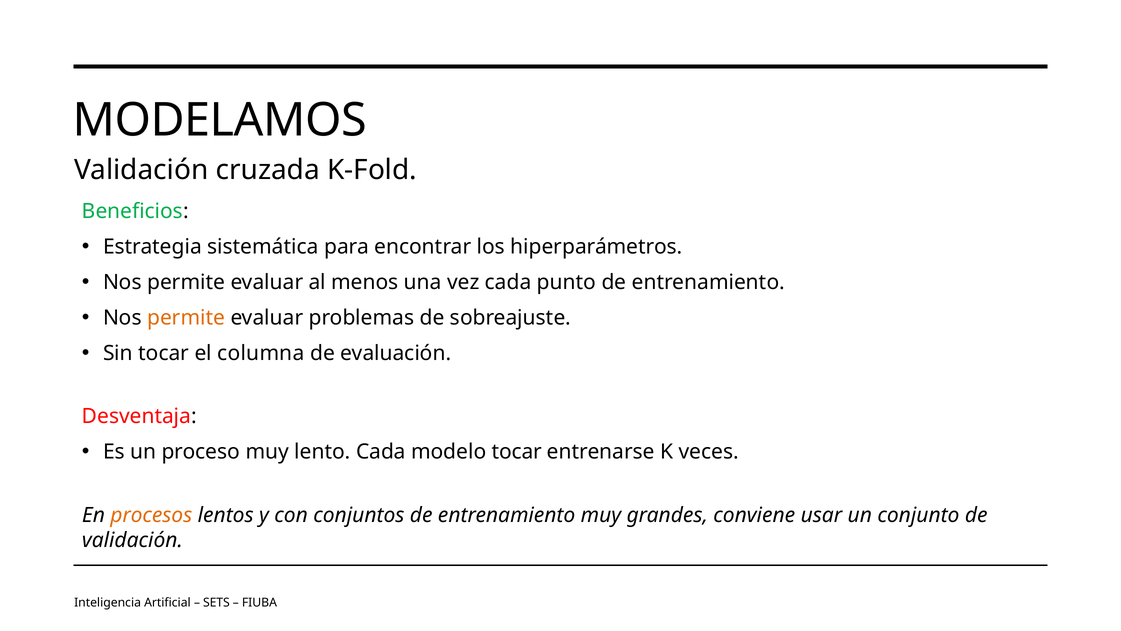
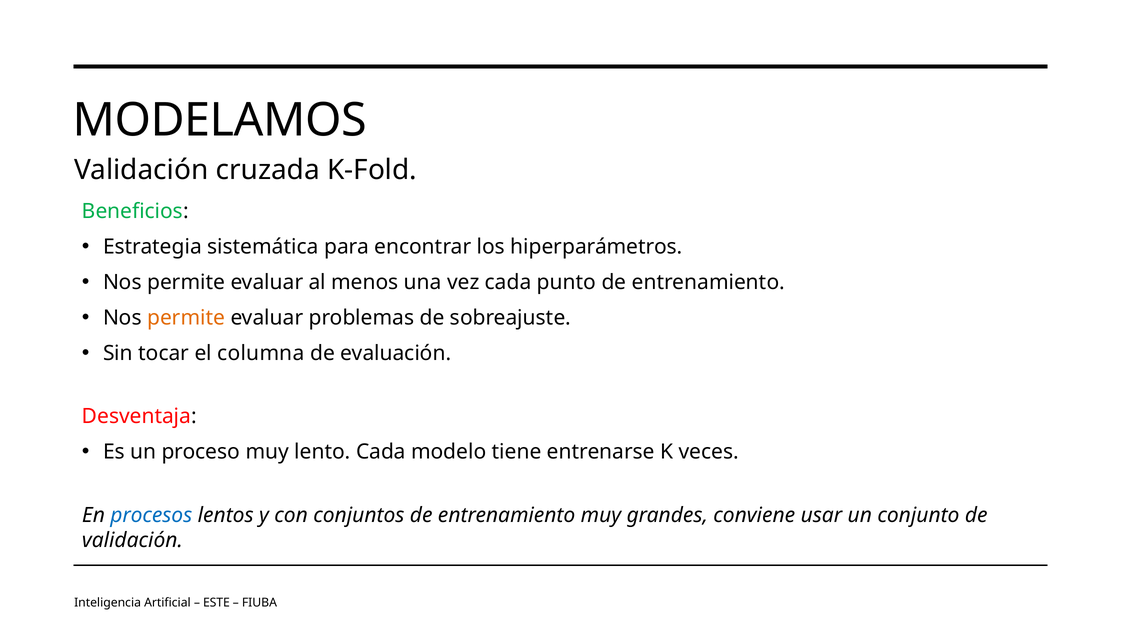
modelo tocar: tocar -> tiene
procesos colour: orange -> blue
SETS: SETS -> ESTE
